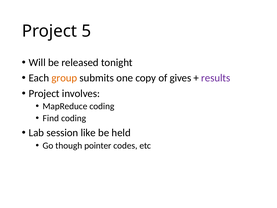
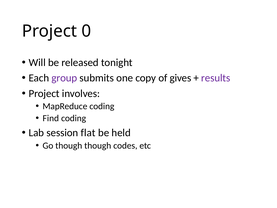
5: 5 -> 0
group colour: orange -> purple
like: like -> flat
though pointer: pointer -> though
